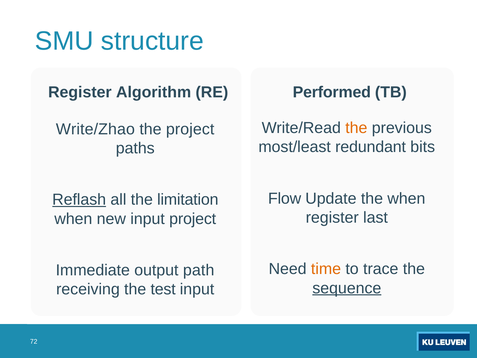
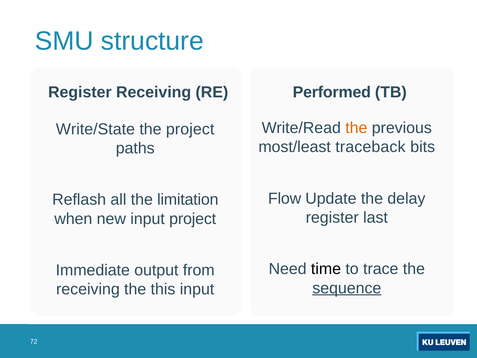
Register Algorithm: Algorithm -> Receiving
Write/Zhao: Write/Zhao -> Write/State
redundant: redundant -> traceback
the when: when -> delay
Reflash underline: present -> none
time colour: orange -> black
path: path -> from
test: test -> this
